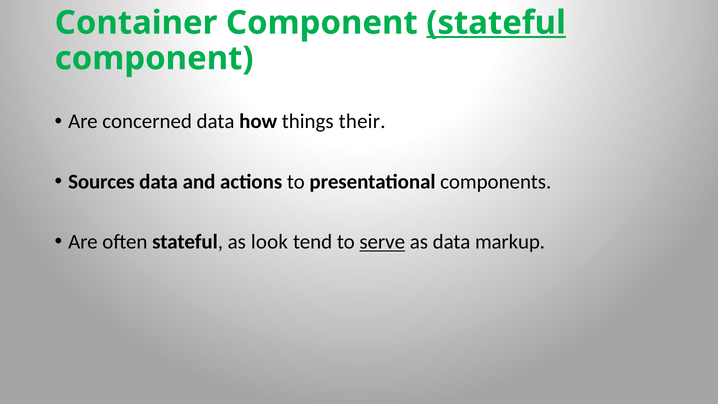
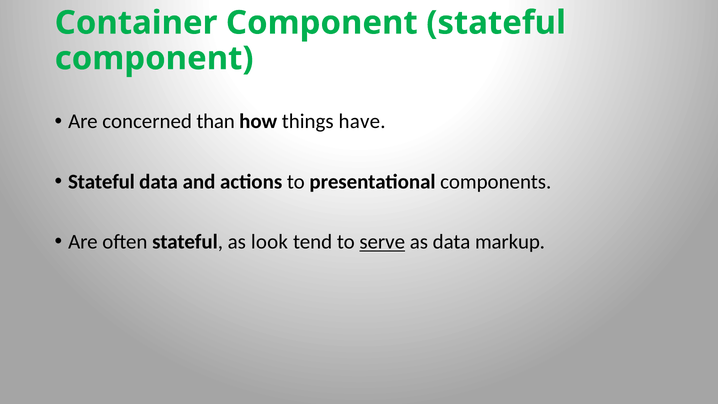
stateful at (496, 23) underline: present -> none
concerned data: data -> than
their: their -> have
Sources at (101, 182): Sources -> Stateful
